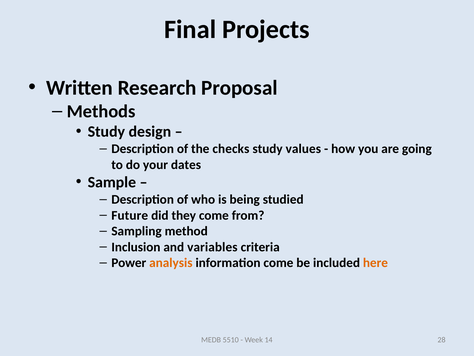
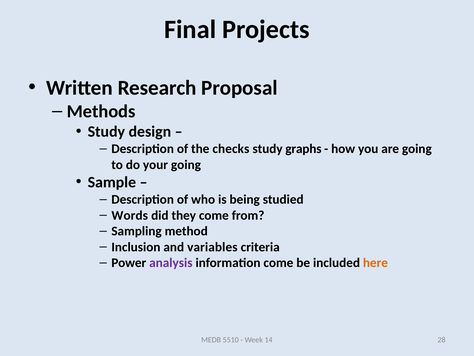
values: values -> graphs
your dates: dates -> going
Future: Future -> Words
analysis colour: orange -> purple
